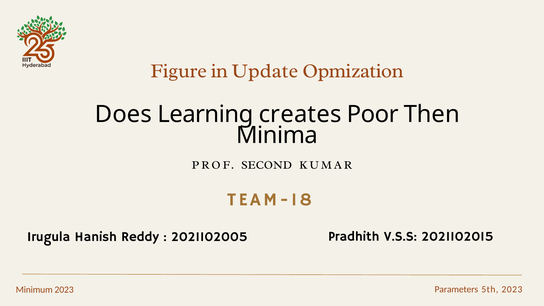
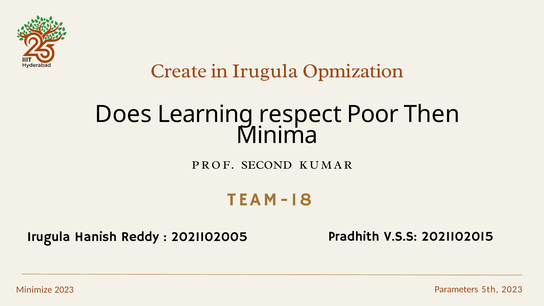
Figure: Figure -> Create
in Update: Update -> Irugula
creates: creates -> respect
Minimum: Minimum -> Minimize
